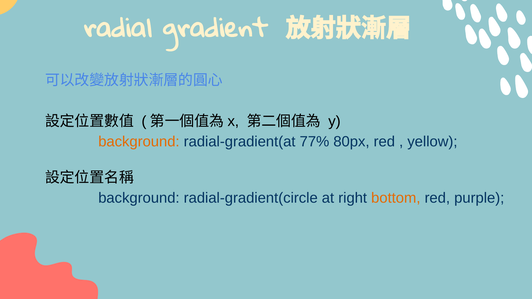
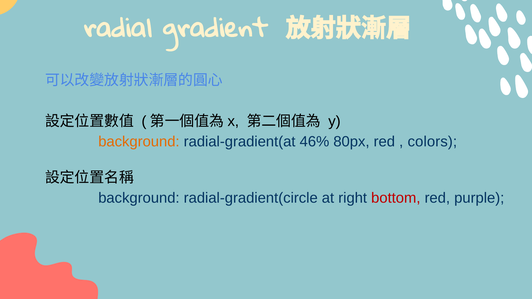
77%: 77% -> 46%
yellow: yellow -> colors
bottom colour: orange -> red
